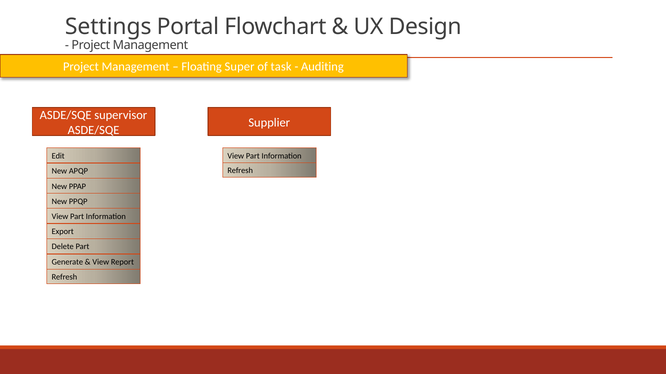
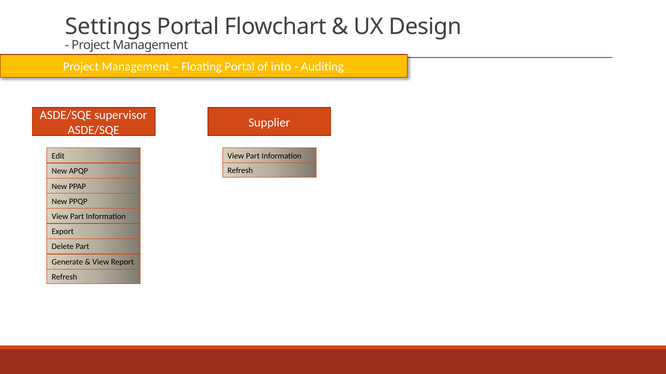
Floating Super: Super -> Portal
task: task -> into
